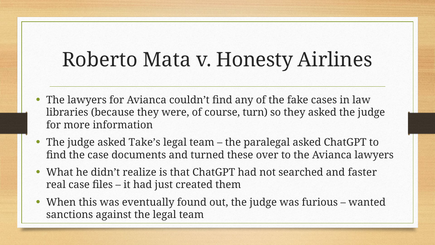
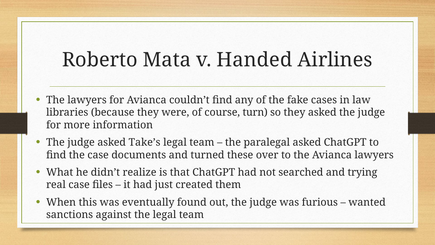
Honesty: Honesty -> Handed
faster: faster -> trying
